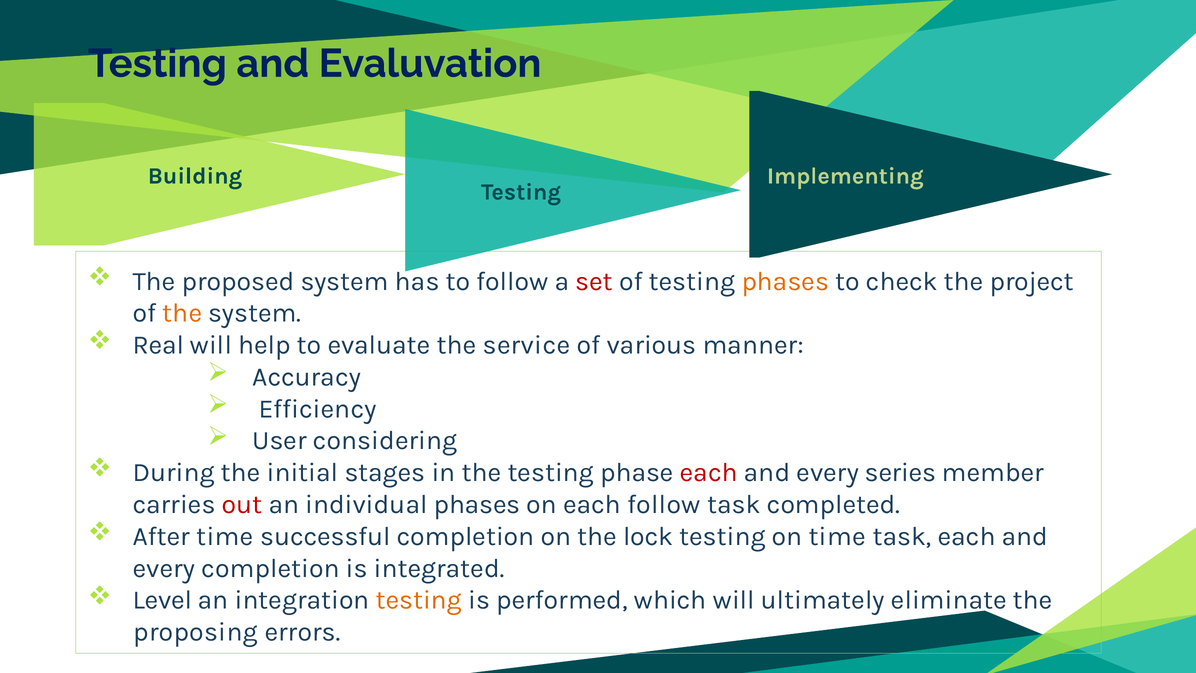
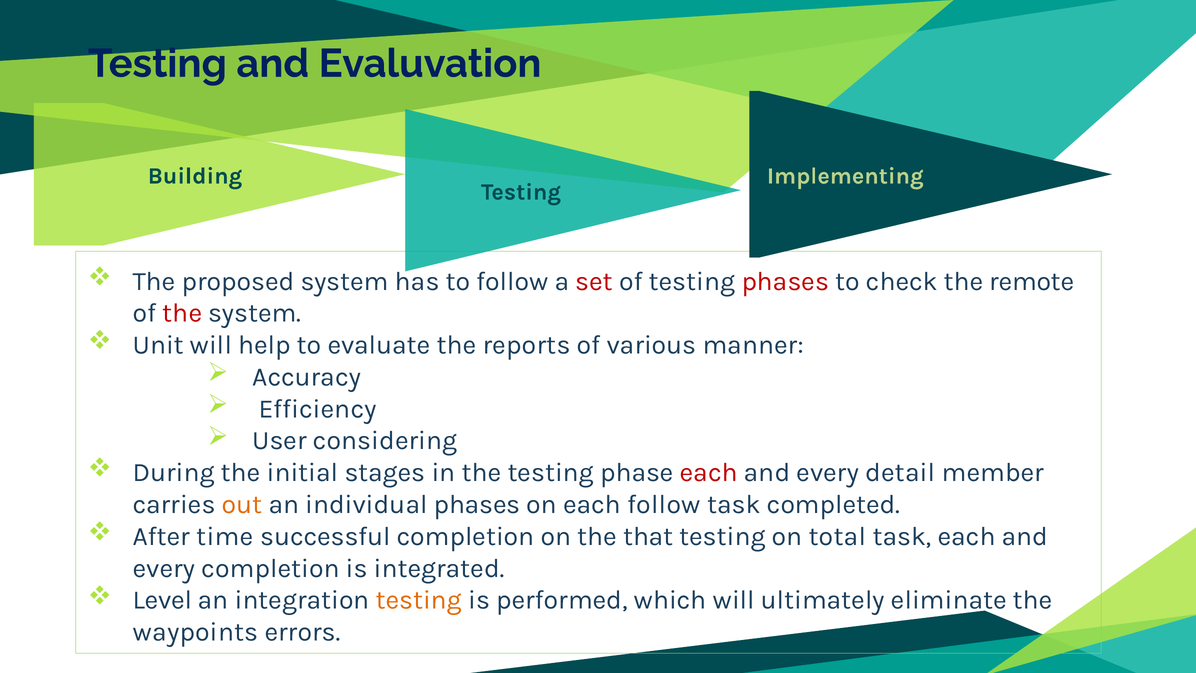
phases at (785, 281) colour: orange -> red
project: project -> remote
the at (182, 313) colour: orange -> red
Real: Real -> Unit
service: service -> reports
series: series -> detail
out colour: red -> orange
lock: lock -> that
on time: time -> total
proposing: proposing -> waypoints
